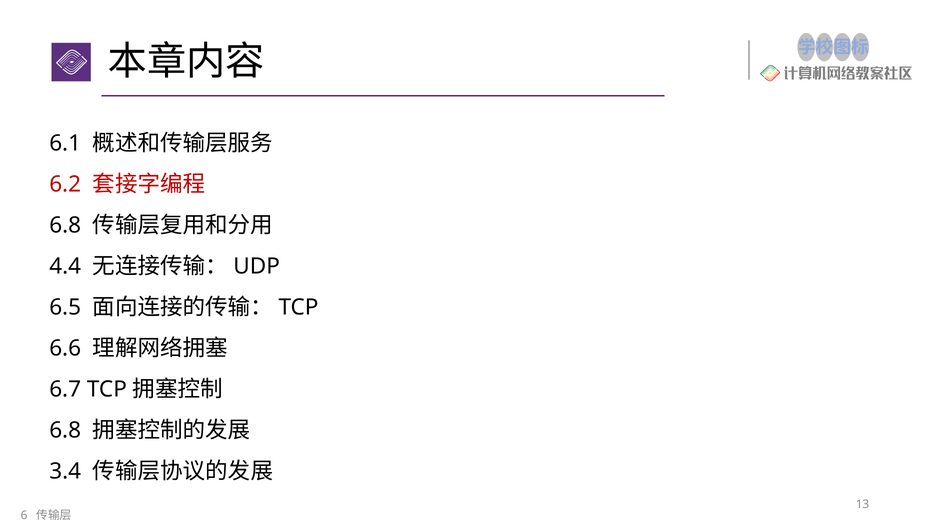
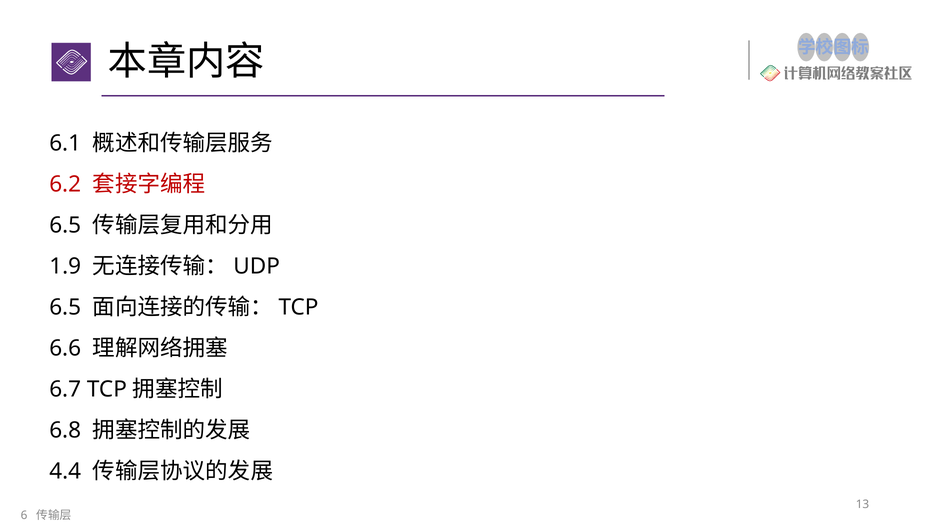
6.8 at (65, 225): 6.8 -> 6.5
4.4: 4.4 -> 1.9
3.4: 3.4 -> 4.4
